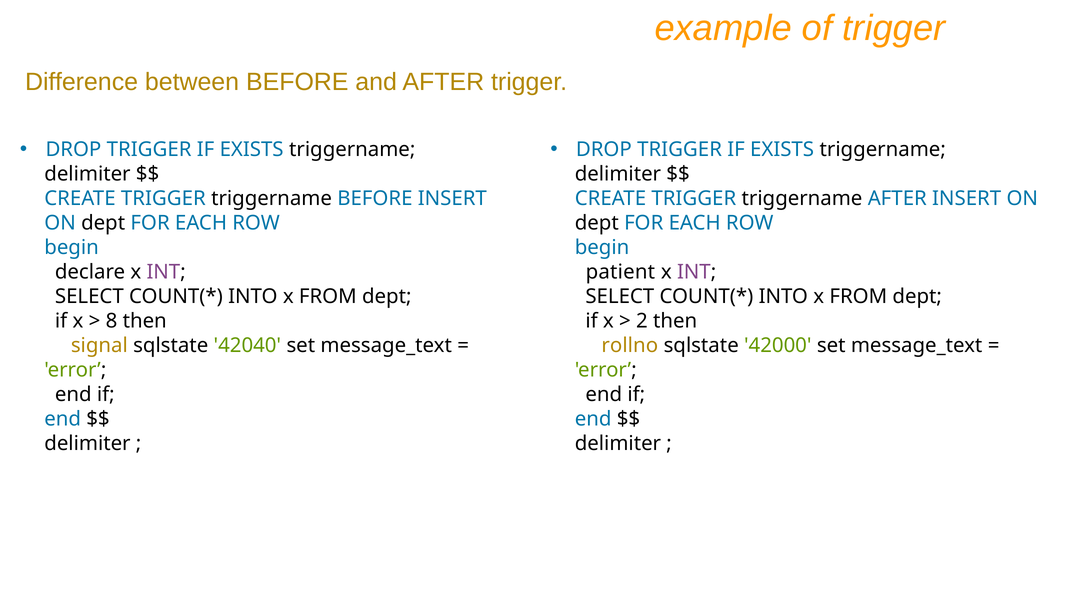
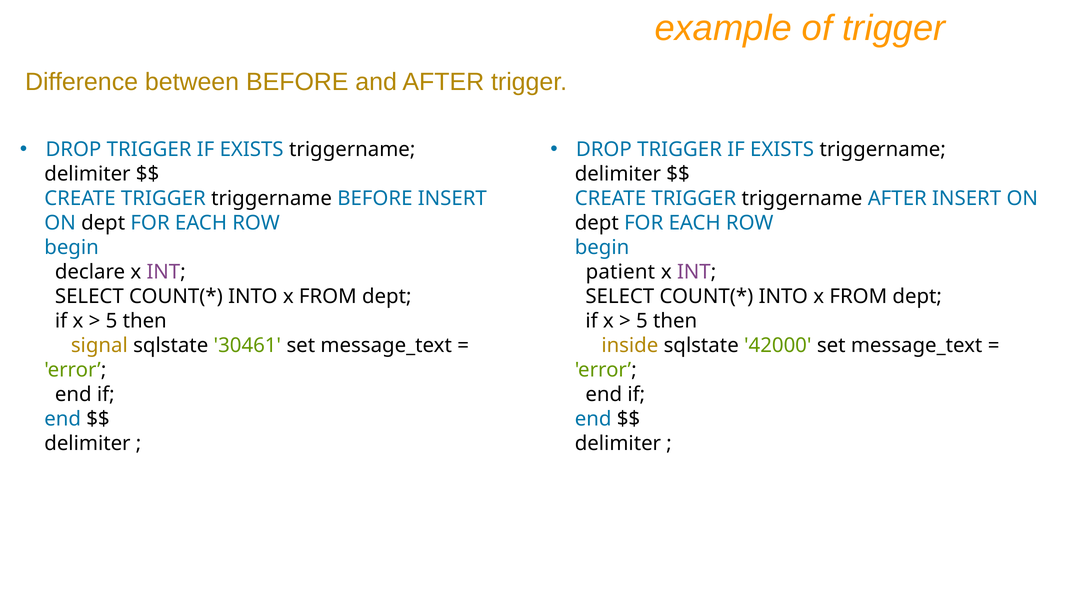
8 at (111, 321): 8 -> 5
2 at (642, 321): 2 -> 5
42040: 42040 -> 30461
rollno: rollno -> inside
